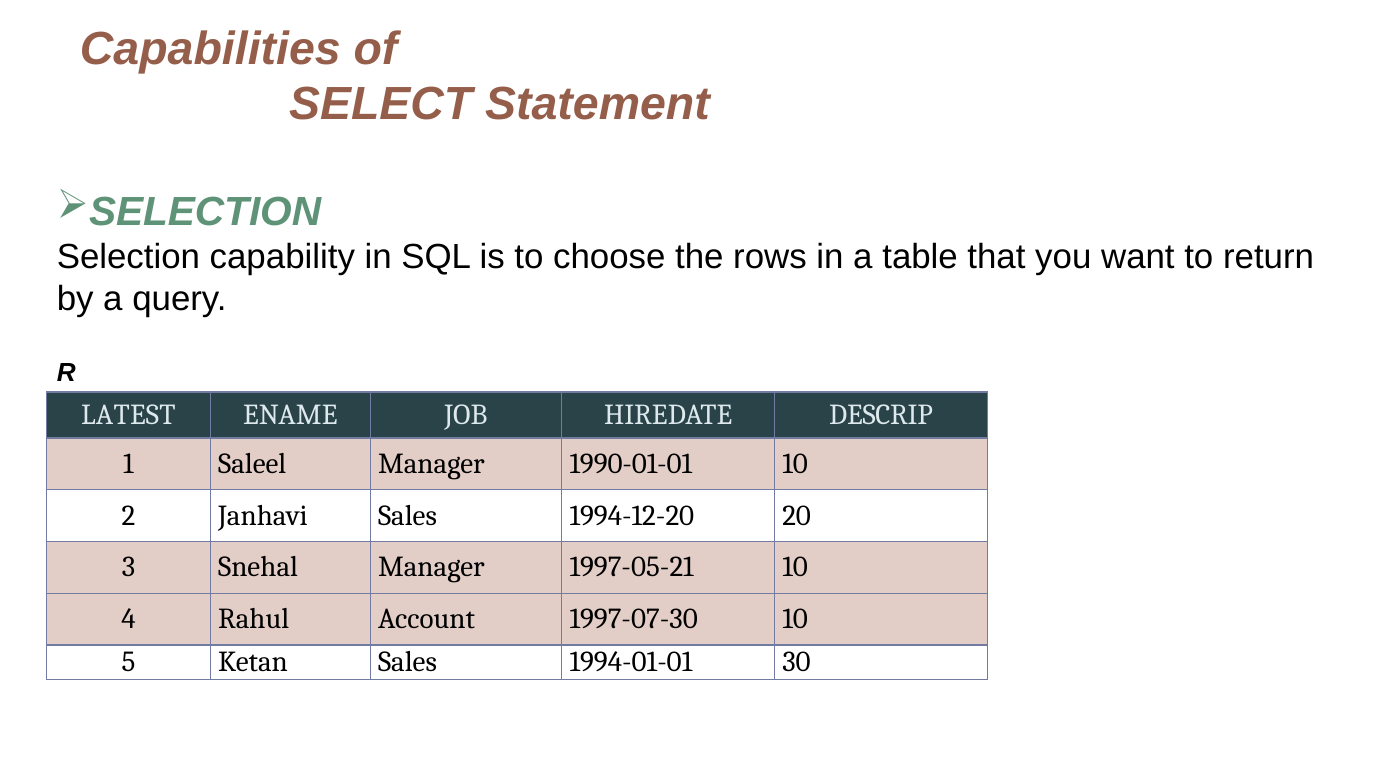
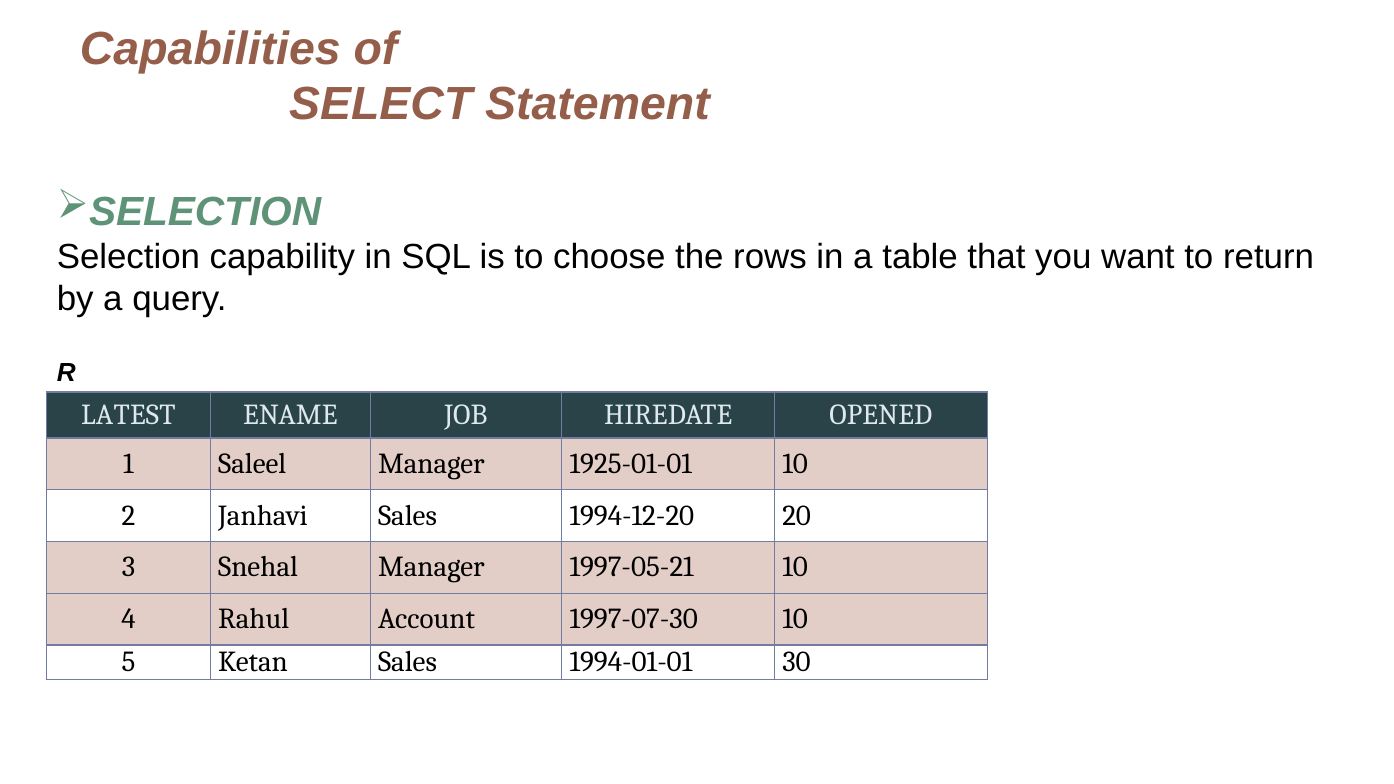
DESCRIP: DESCRIP -> OPENED
1990-01-01: 1990-01-01 -> 1925-01-01
